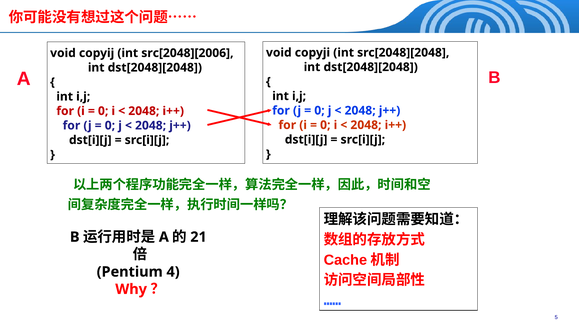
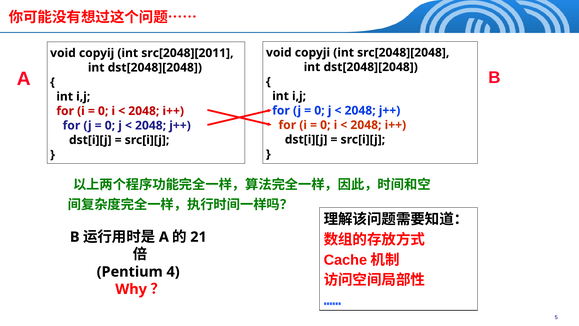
src[2048][2006: src[2048][2006 -> src[2048][2011
